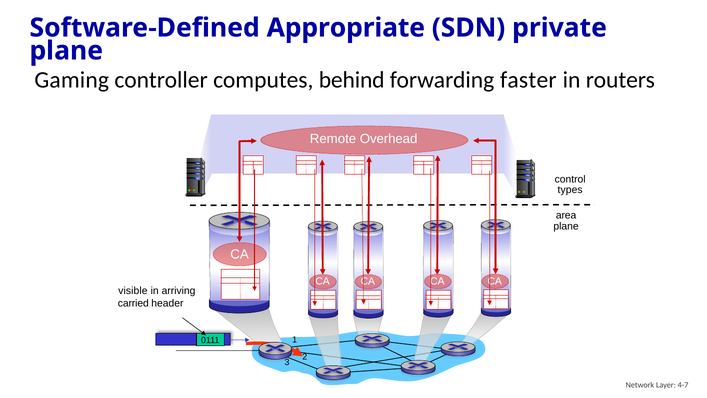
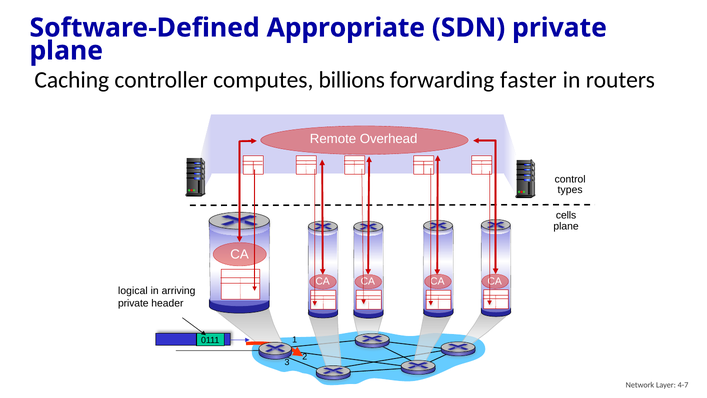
Gaming: Gaming -> Caching
behind: behind -> billions
area: area -> cells
visible: visible -> logical
carried at (133, 303): carried -> private
